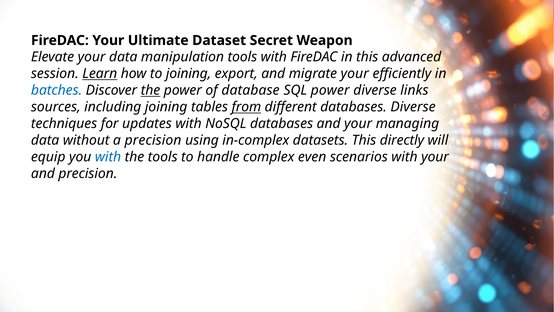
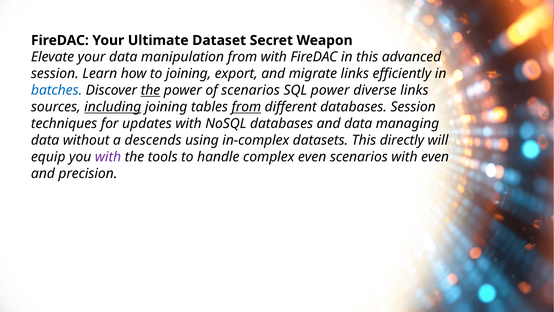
manipulation tools: tools -> from
Learn underline: present -> none
migrate your: your -> links
of database: database -> scenarios
including underline: none -> present
databases Diverse: Diverse -> Session
and your: your -> data
a precision: precision -> descends
with at (108, 157) colour: blue -> purple
with your: your -> even
